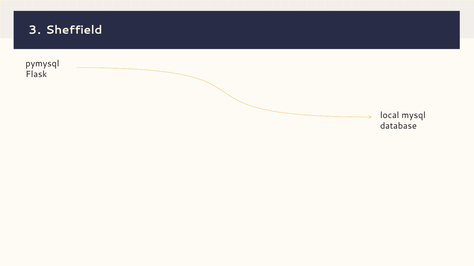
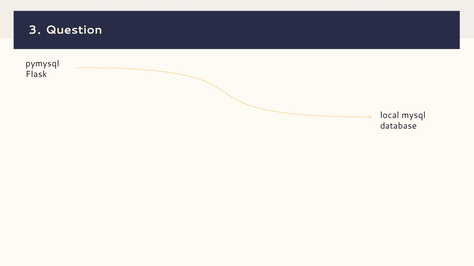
Sheffield: Sheffield -> Question
